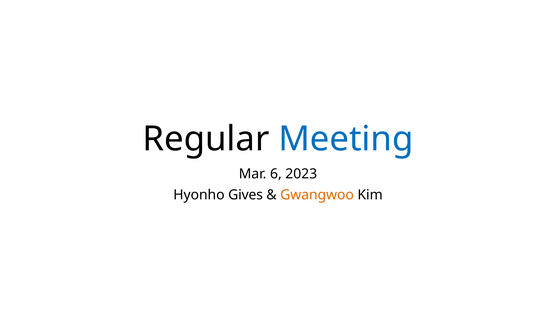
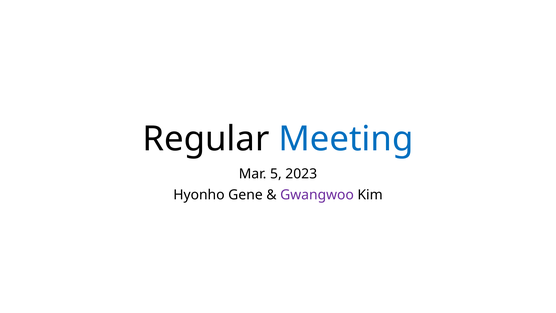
6: 6 -> 5
Gives: Gives -> Gene
Gwangwoo colour: orange -> purple
